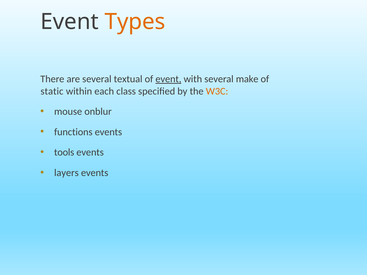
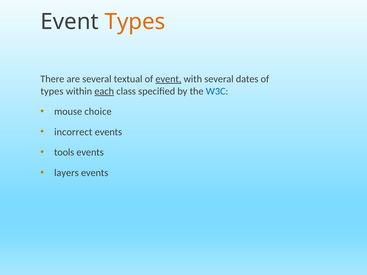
make: make -> dates
static at (52, 91): static -> types
each underline: none -> present
W3C colour: orange -> blue
onblur: onblur -> choice
functions: functions -> incorrect
